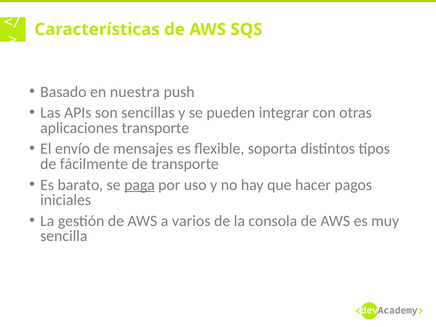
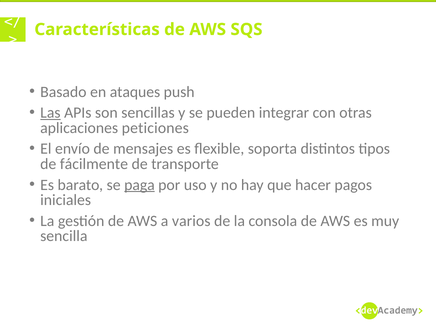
nuestra: nuestra -> ataques
Las underline: none -> present
aplicaciones transporte: transporte -> peticiones
